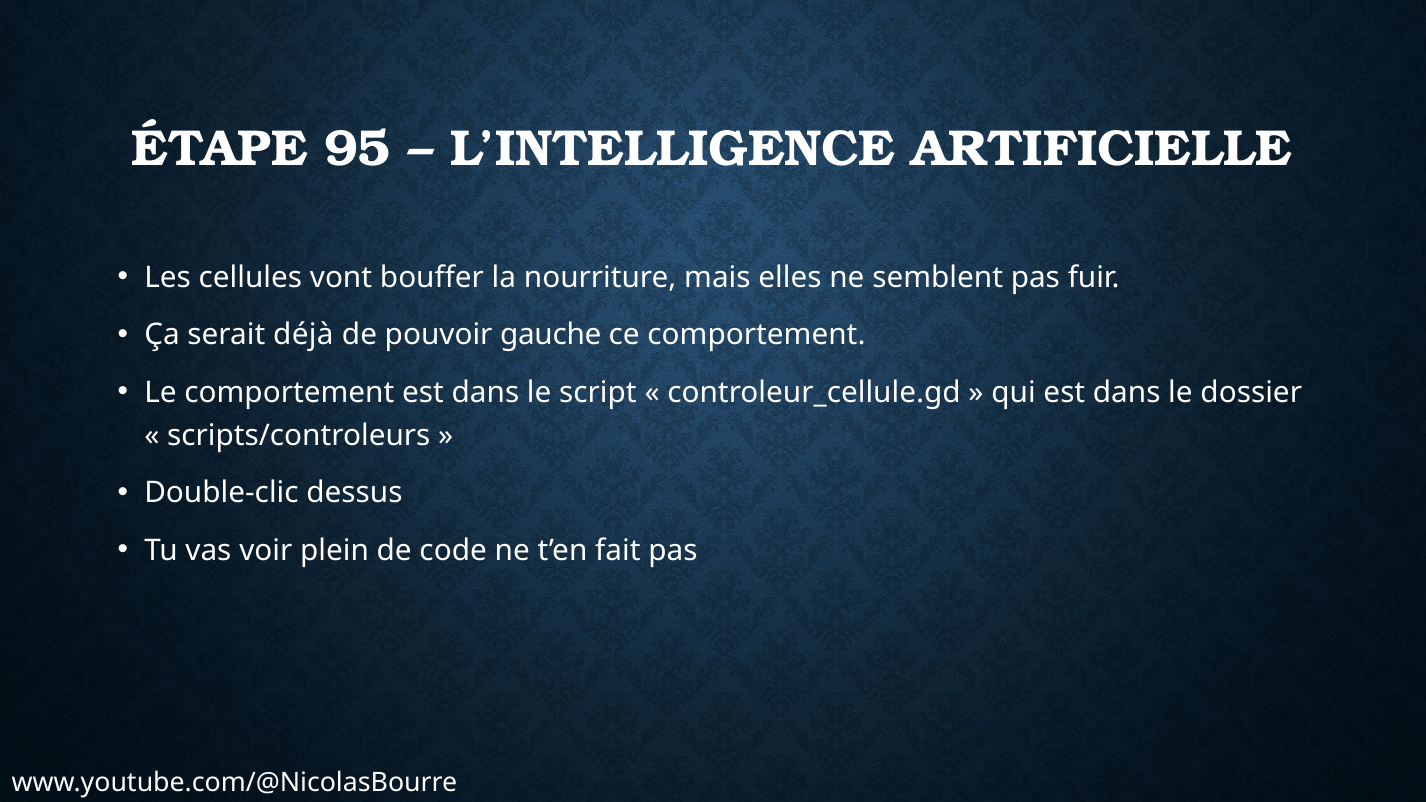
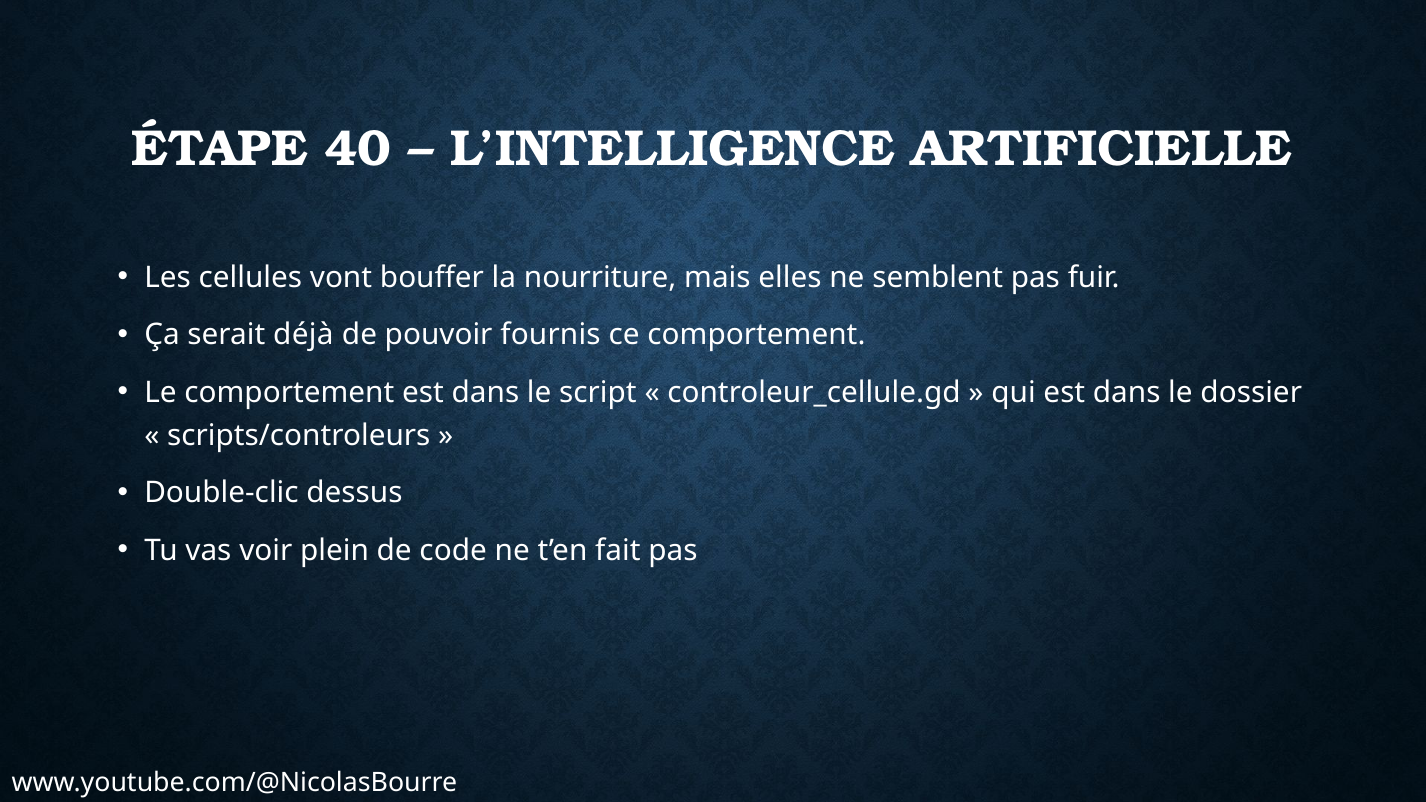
95: 95 -> 40
gauche: gauche -> fournis
